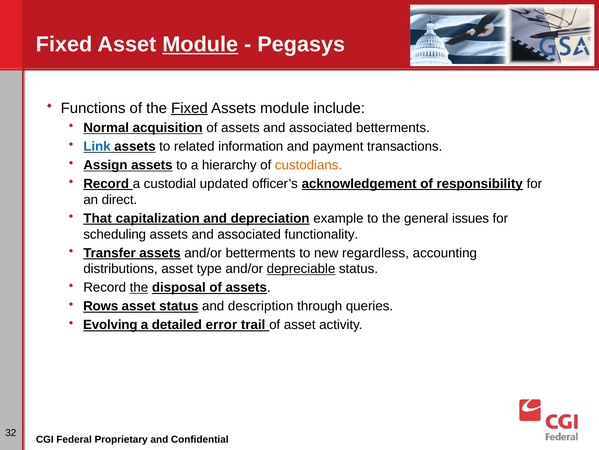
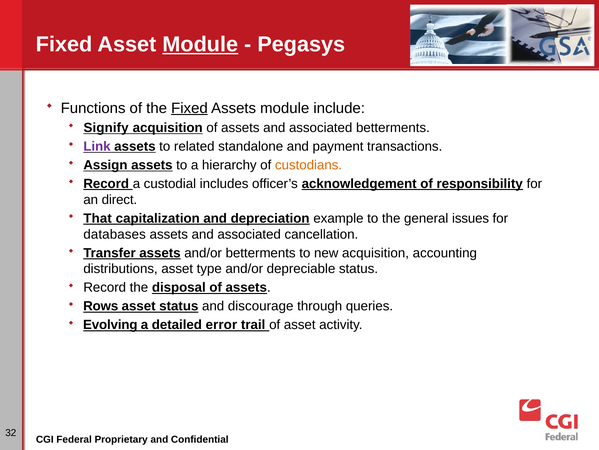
Normal: Normal -> Signify
Link colour: blue -> purple
information: information -> standalone
updated: updated -> includes
scheduling: scheduling -> databases
functionality: functionality -> cancellation
new regardless: regardless -> acquisition
depreciable underline: present -> none
the at (139, 287) underline: present -> none
description: description -> discourage
